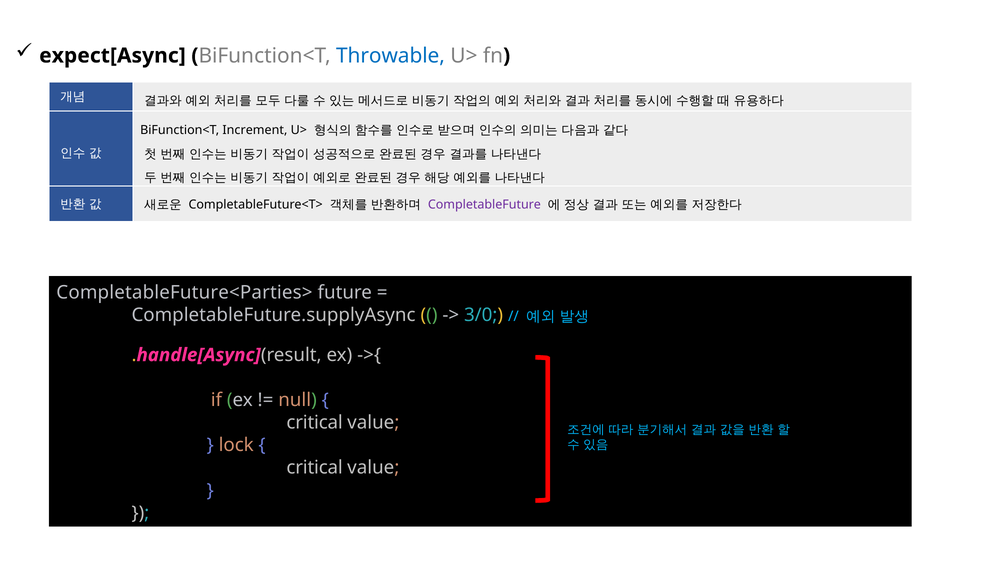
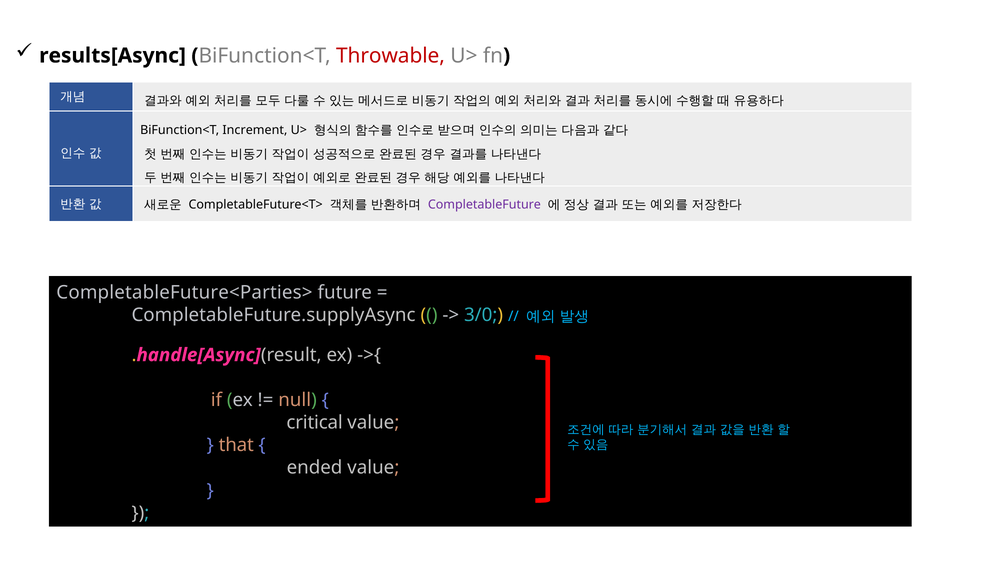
expect[Async: expect[Async -> results[Async
Throwable colour: blue -> red
lock: lock -> that
critical at (315, 467): critical -> ended
